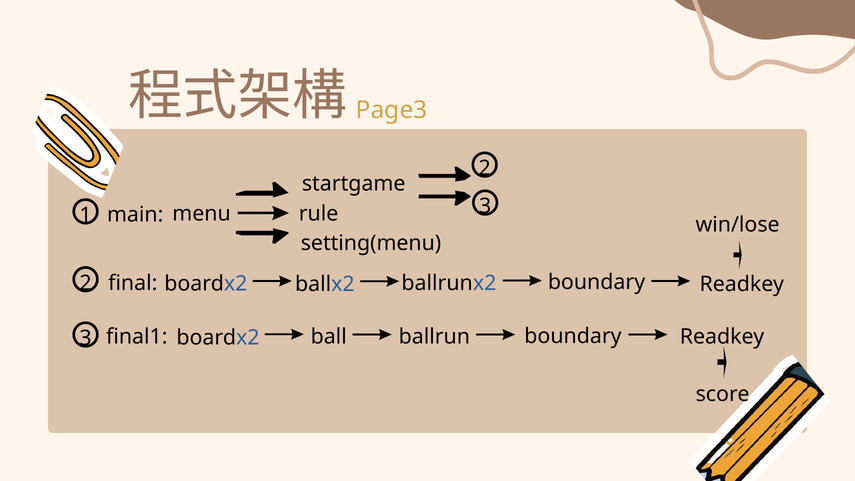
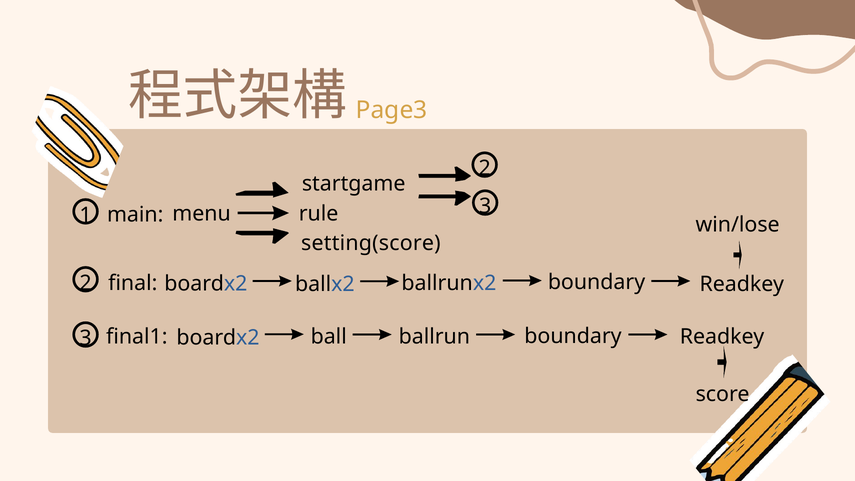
setting(menu: setting(menu -> setting(score
